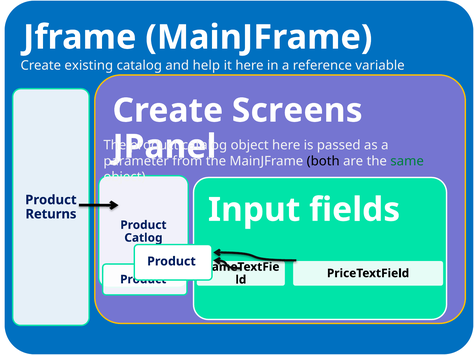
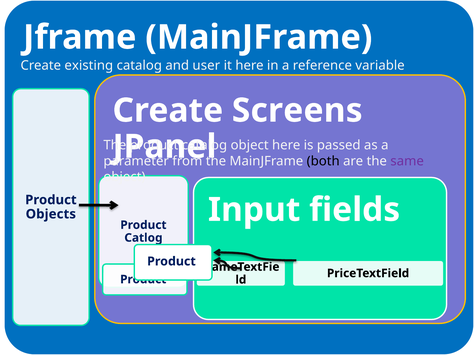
help: help -> user
same colour: green -> purple
Returns: Returns -> Objects
